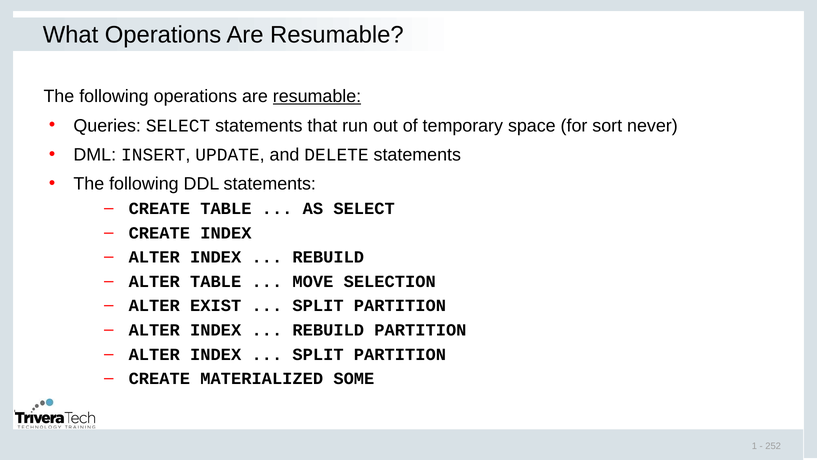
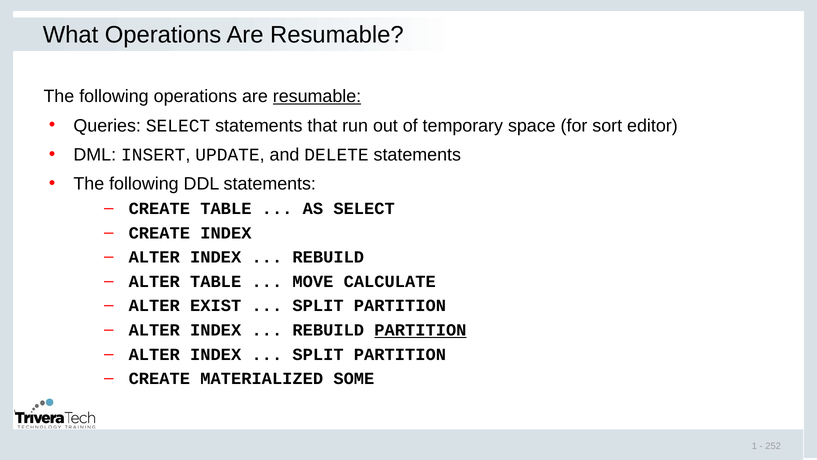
never: never -> editor
SELECTION: SELECTION -> CALCULATE
PARTITION at (420, 330) underline: none -> present
